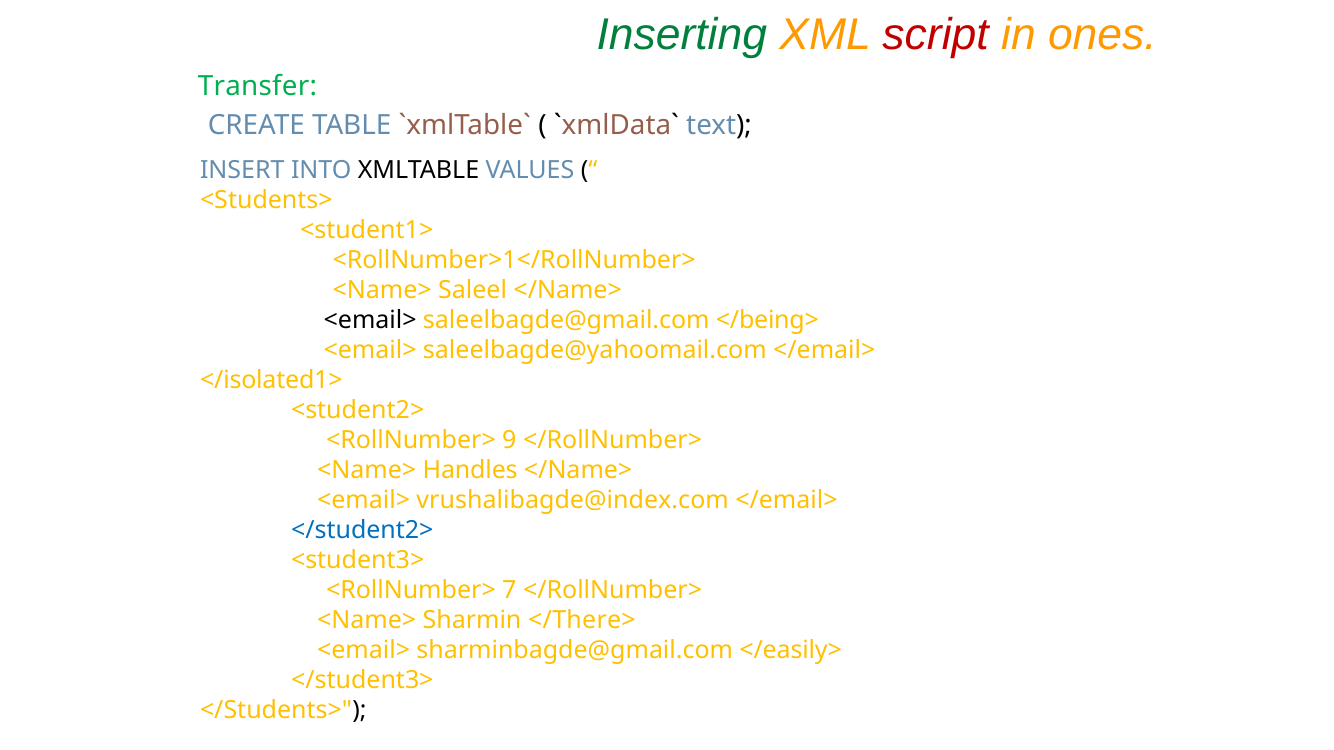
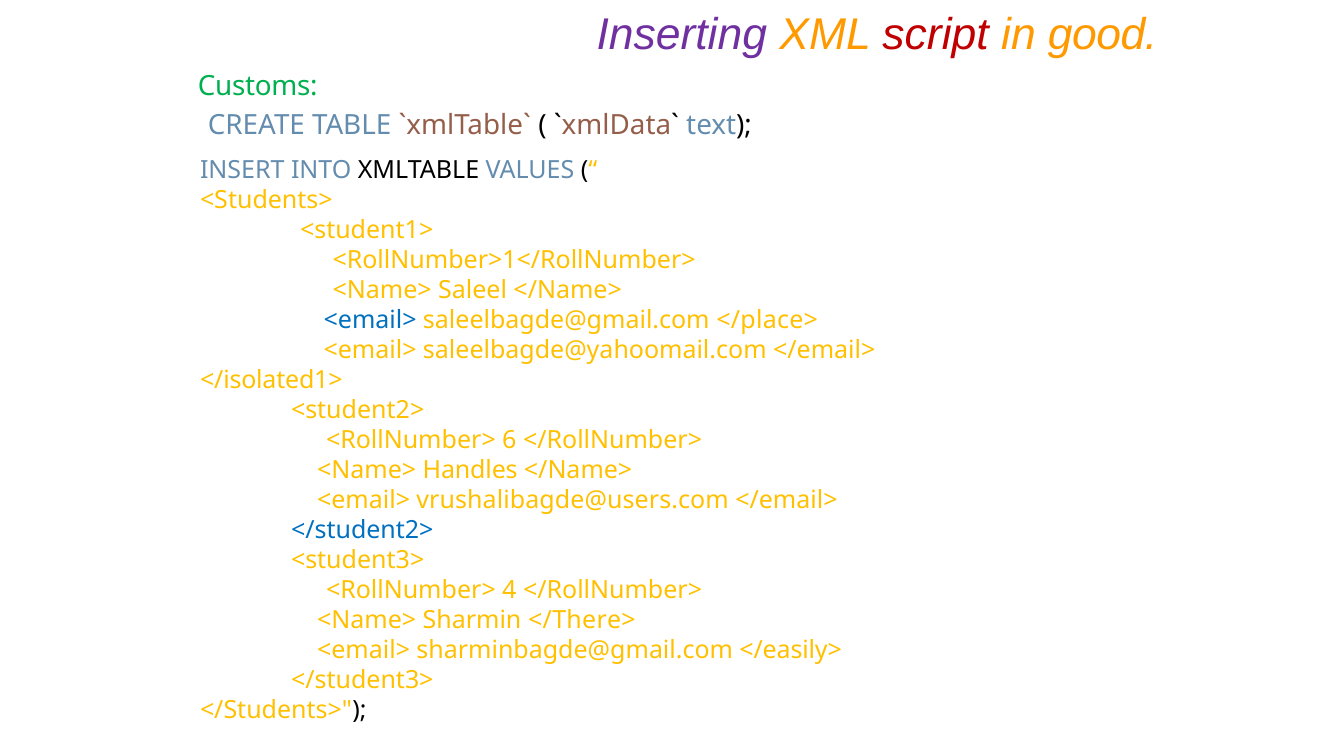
Inserting colour: green -> purple
ones: ones -> good
Transfer: Transfer -> Customs
<email> at (370, 320) colour: black -> blue
</being>: </being> -> </place>
9: 9 -> 6
vrushalibagde@index.com: vrushalibagde@index.com -> vrushalibagde@users.com
7: 7 -> 4
